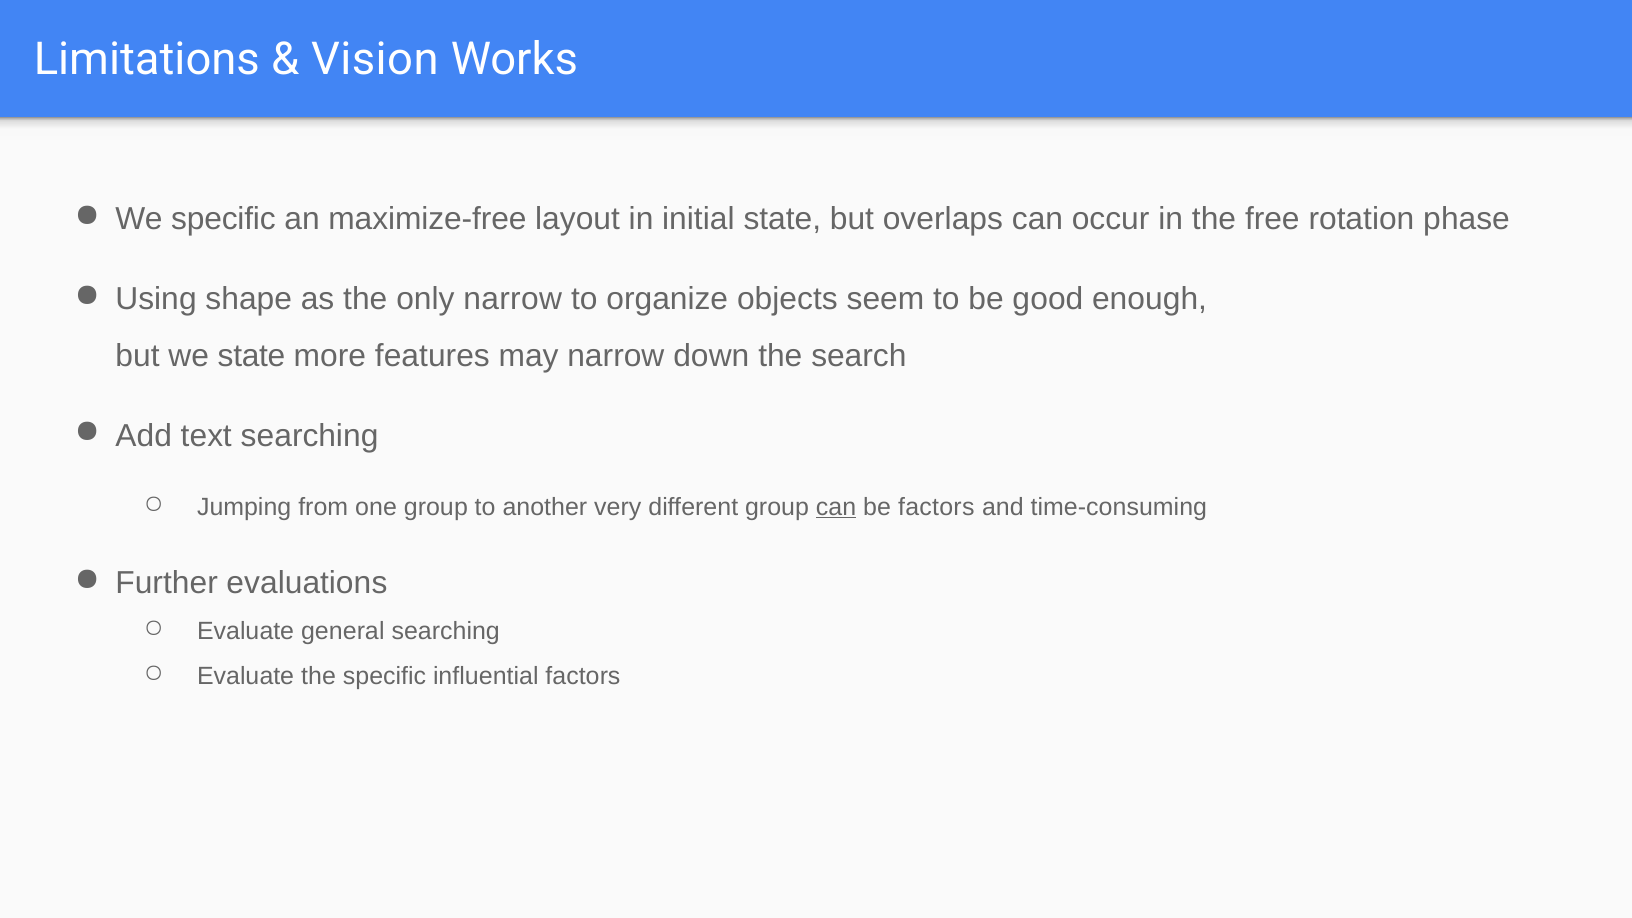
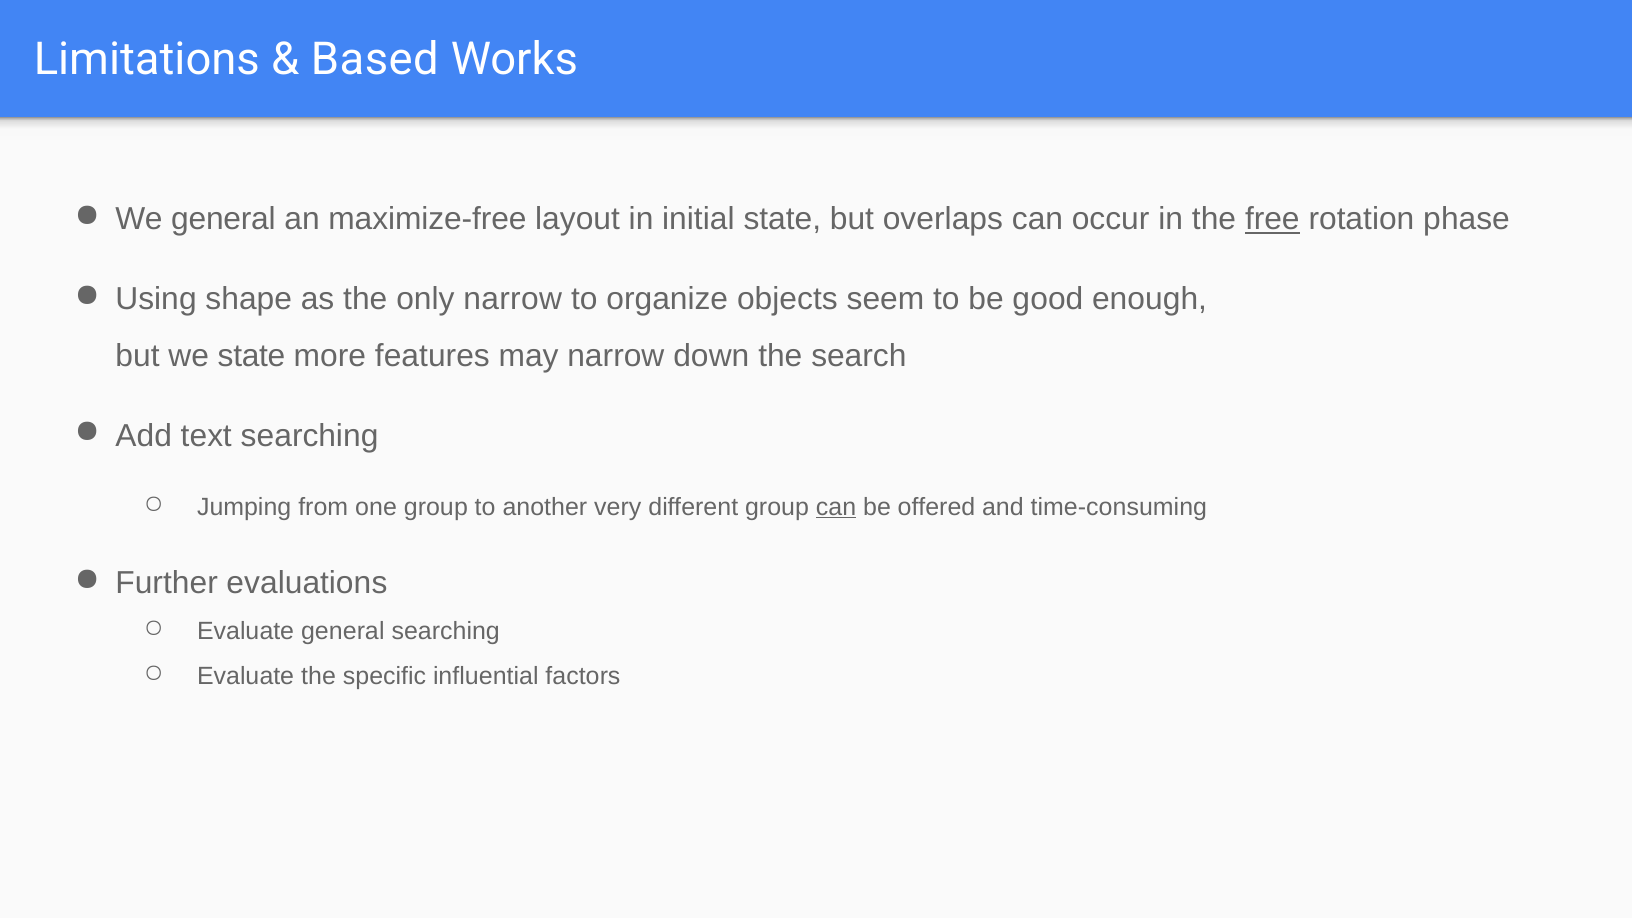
Vision: Vision -> Based
We specific: specific -> general
free underline: none -> present
be factors: factors -> offered
